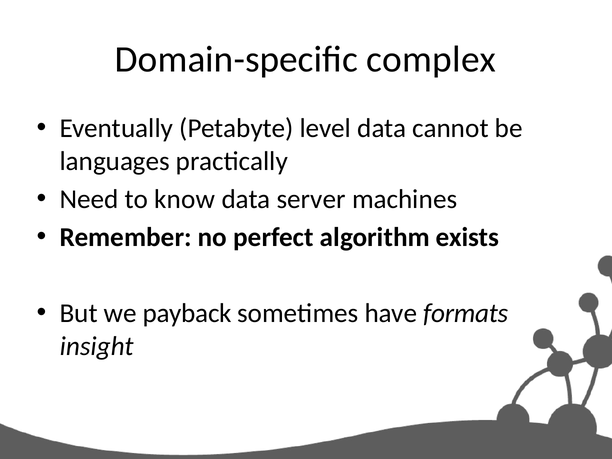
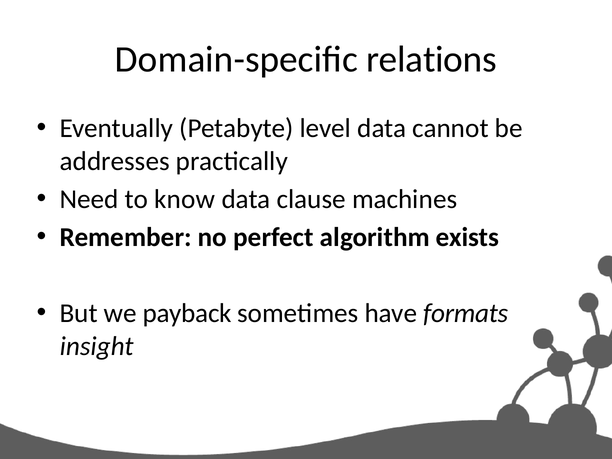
complex: complex -> relations
languages: languages -> addresses
server: server -> clause
